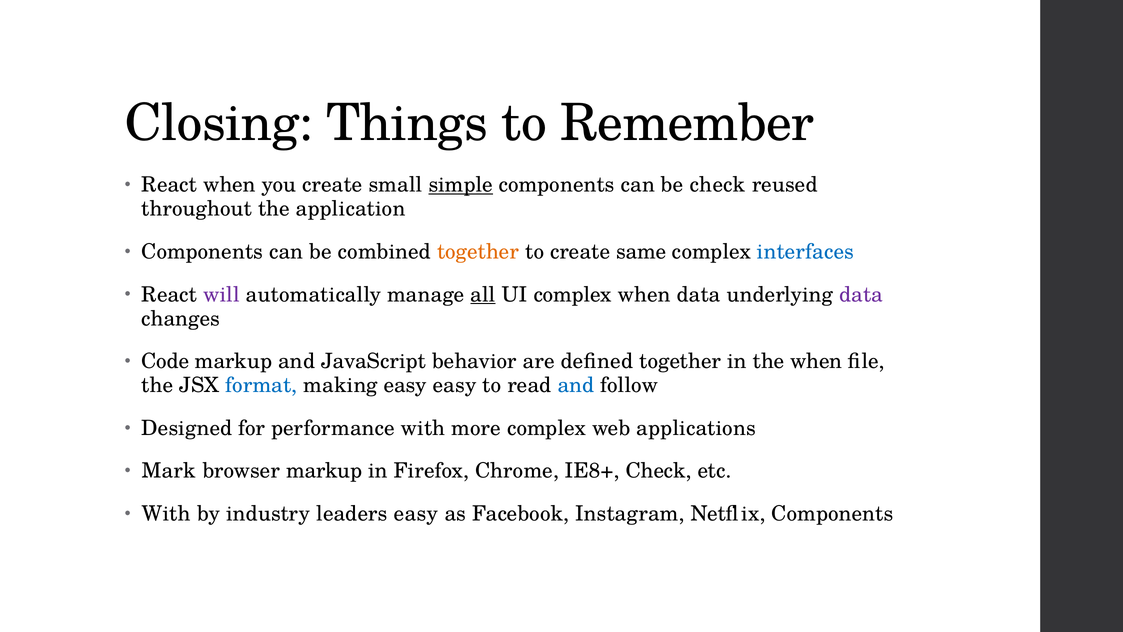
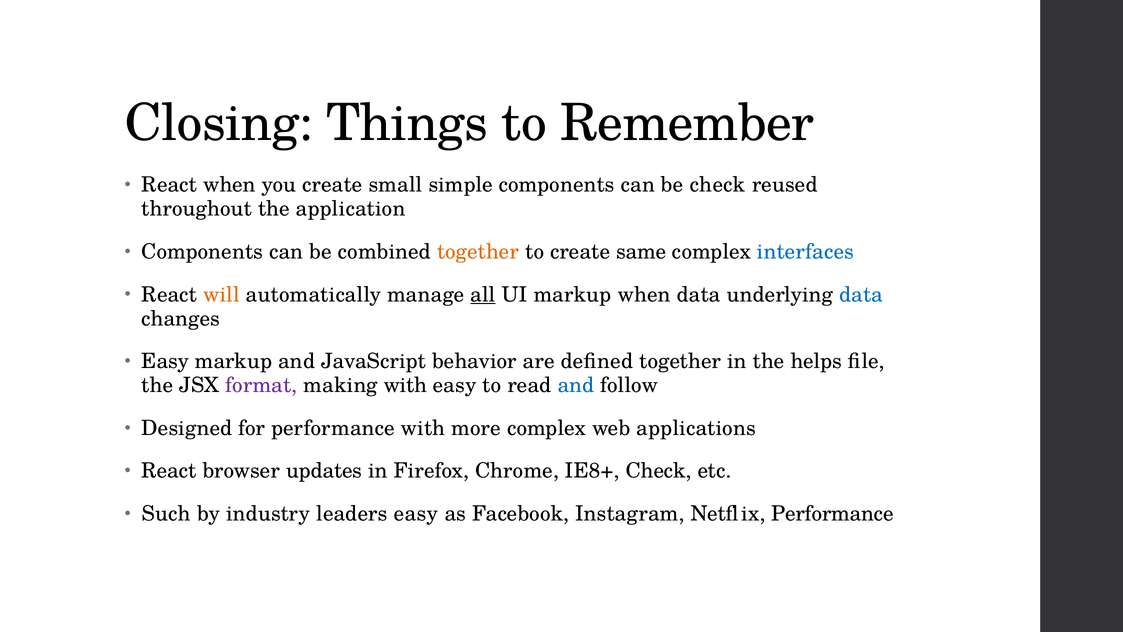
simple underline: present -> none
will colour: purple -> orange
UI complex: complex -> markup
data at (861, 294) colour: purple -> blue
Code at (165, 361): Code -> Easy
the when: when -> helps
format colour: blue -> purple
making easy: easy -> with
Mark at (169, 471): Mark -> React
browser markup: markup -> updates
With at (166, 513): With -> Such
Netflix Components: Components -> Performance
